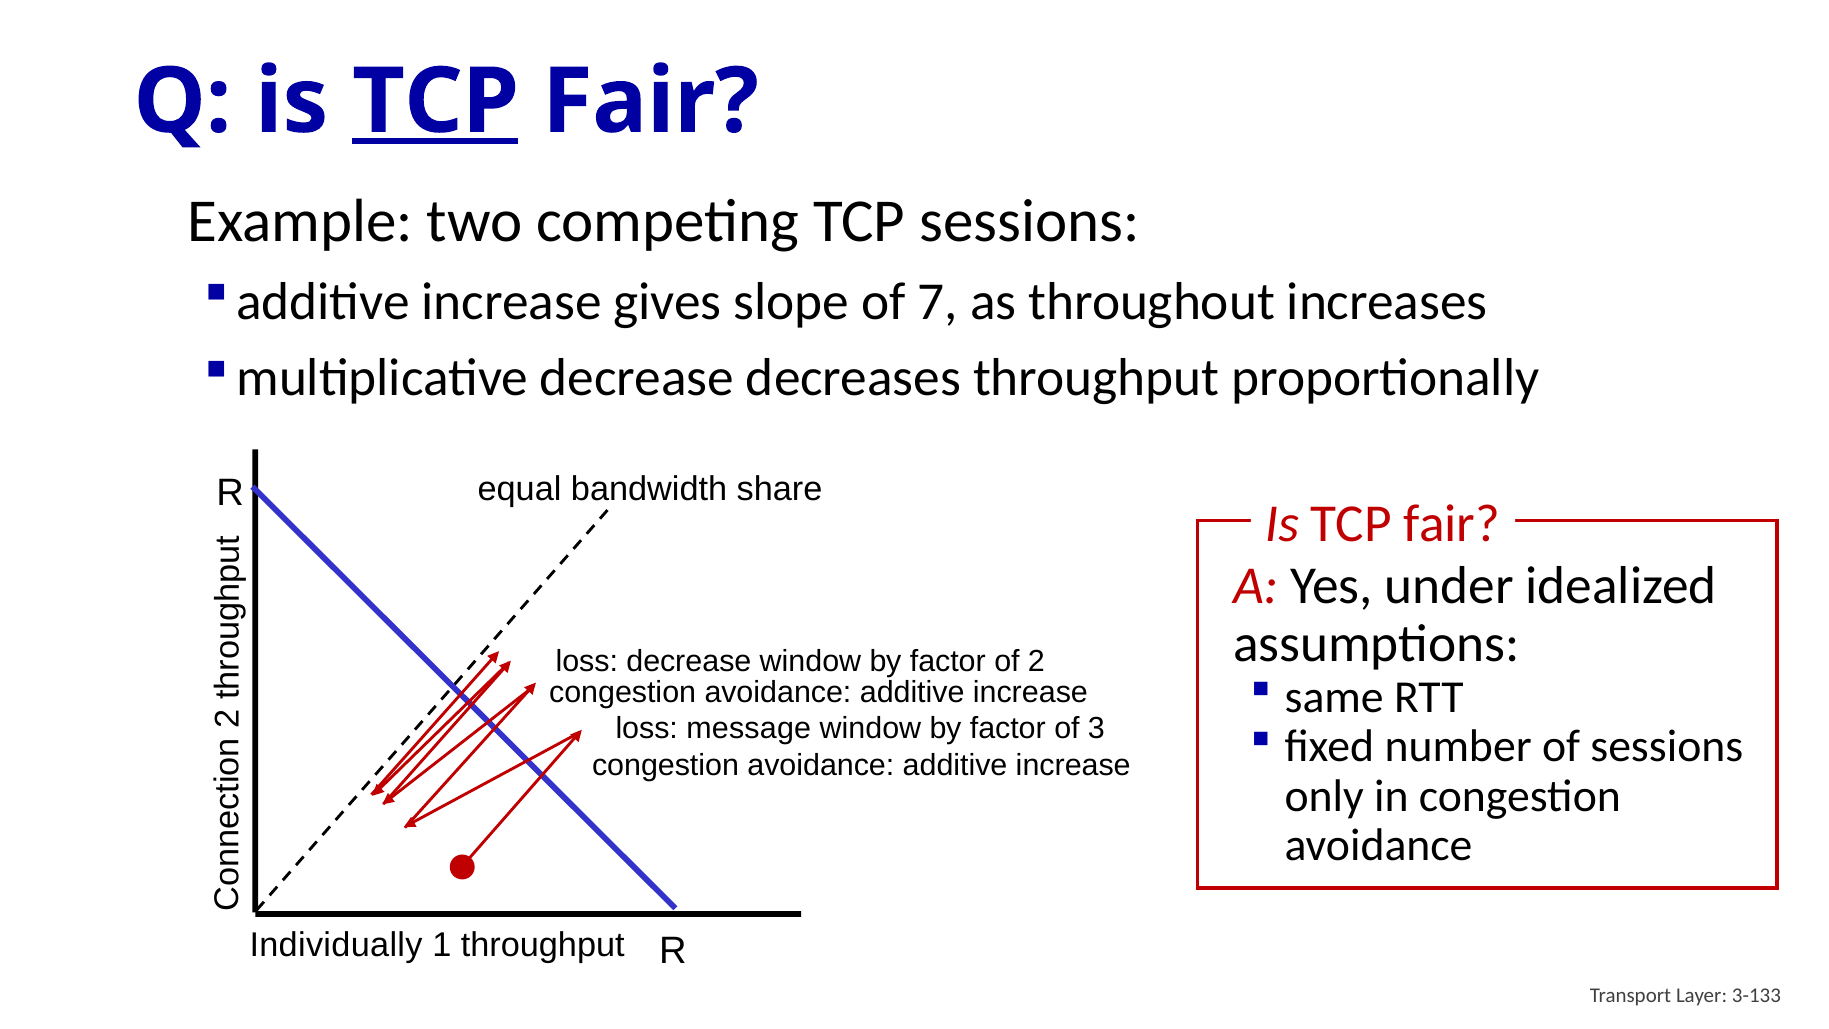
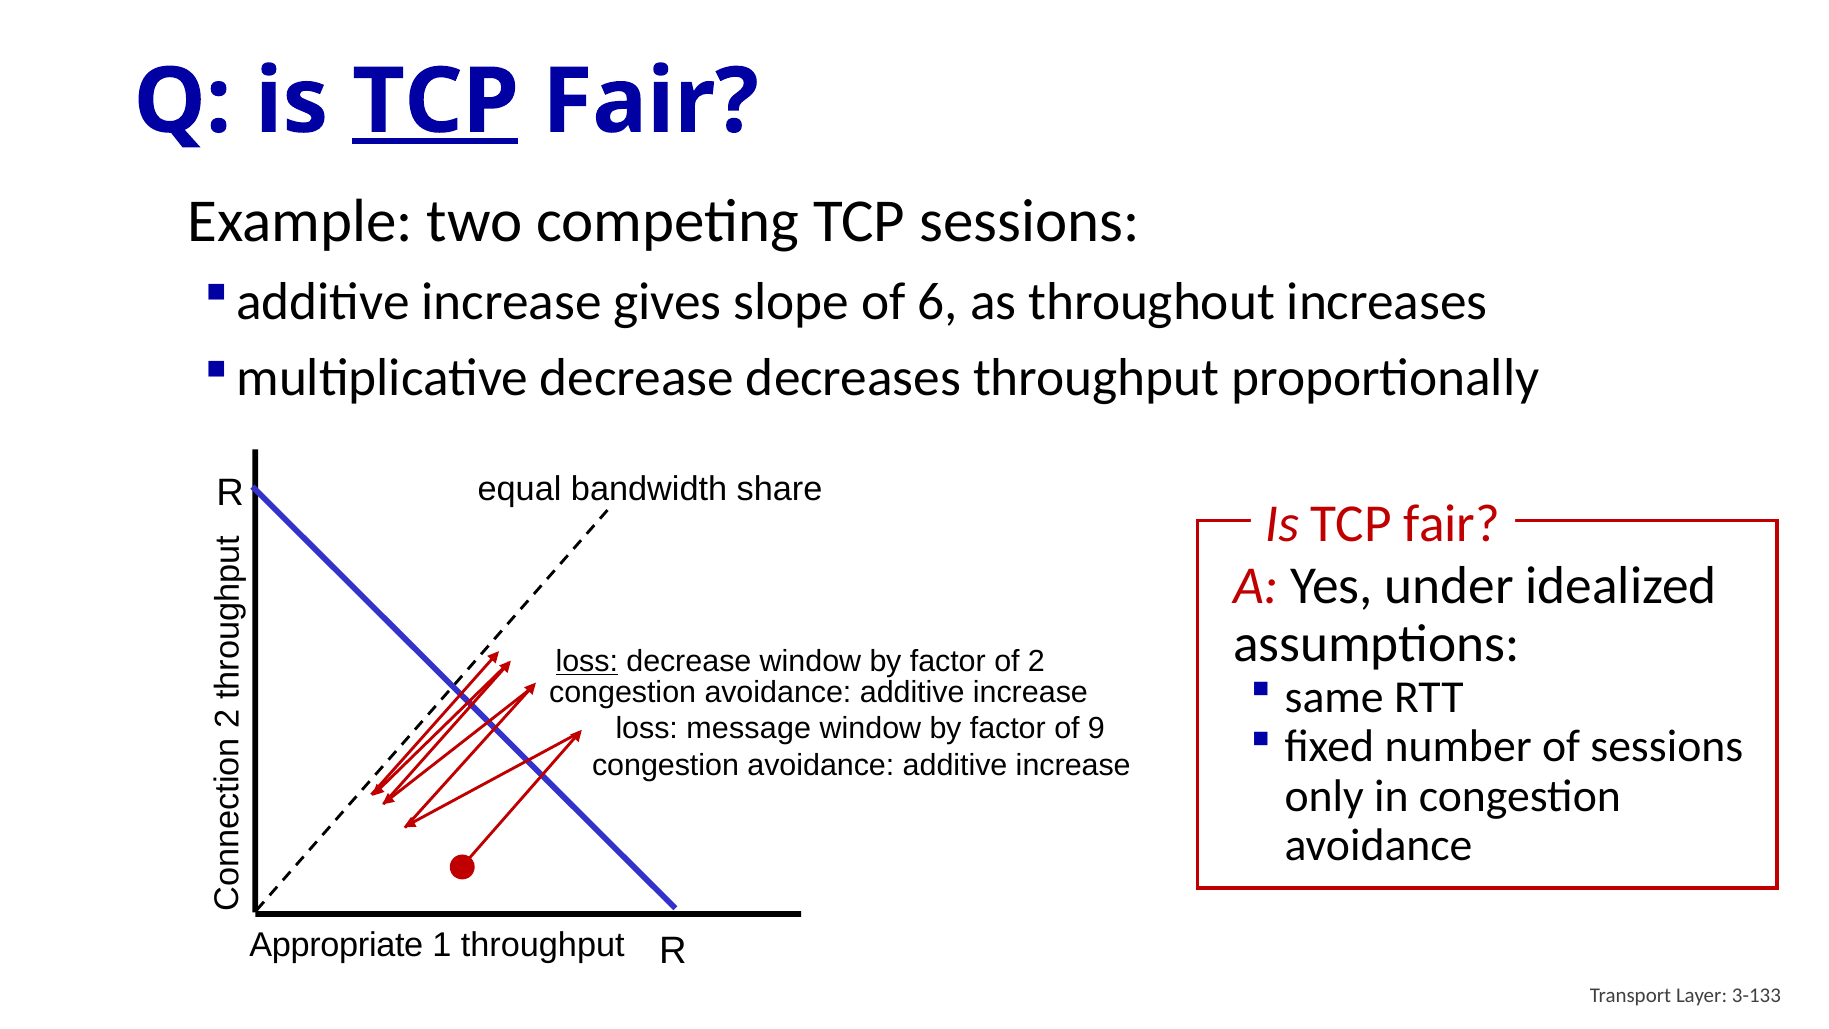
7: 7 -> 6
loss at (587, 661) underline: none -> present
3: 3 -> 9
Individually: Individually -> Appropriate
